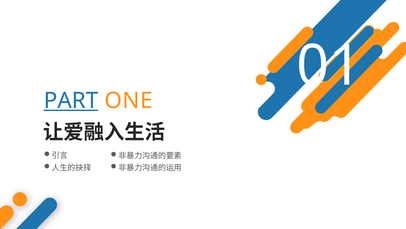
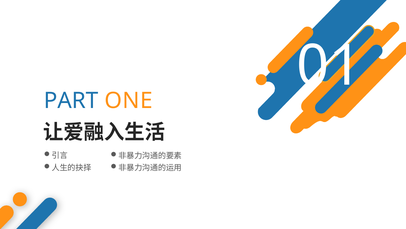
PART underline: present -> none
